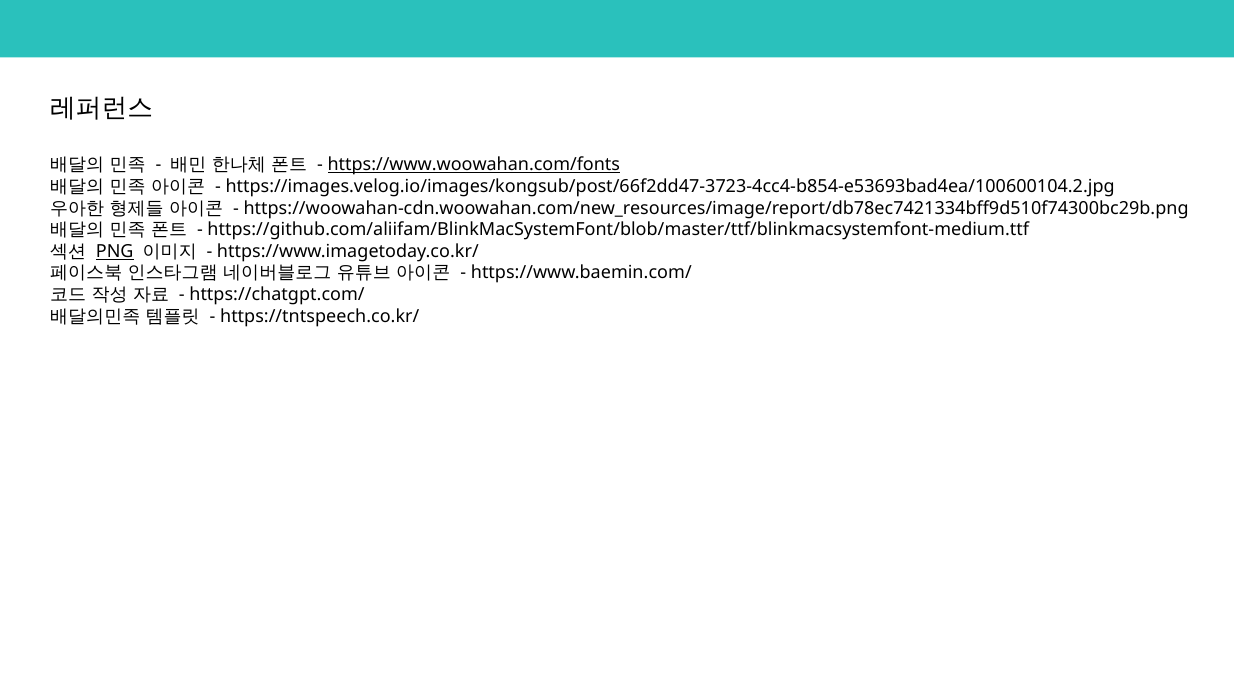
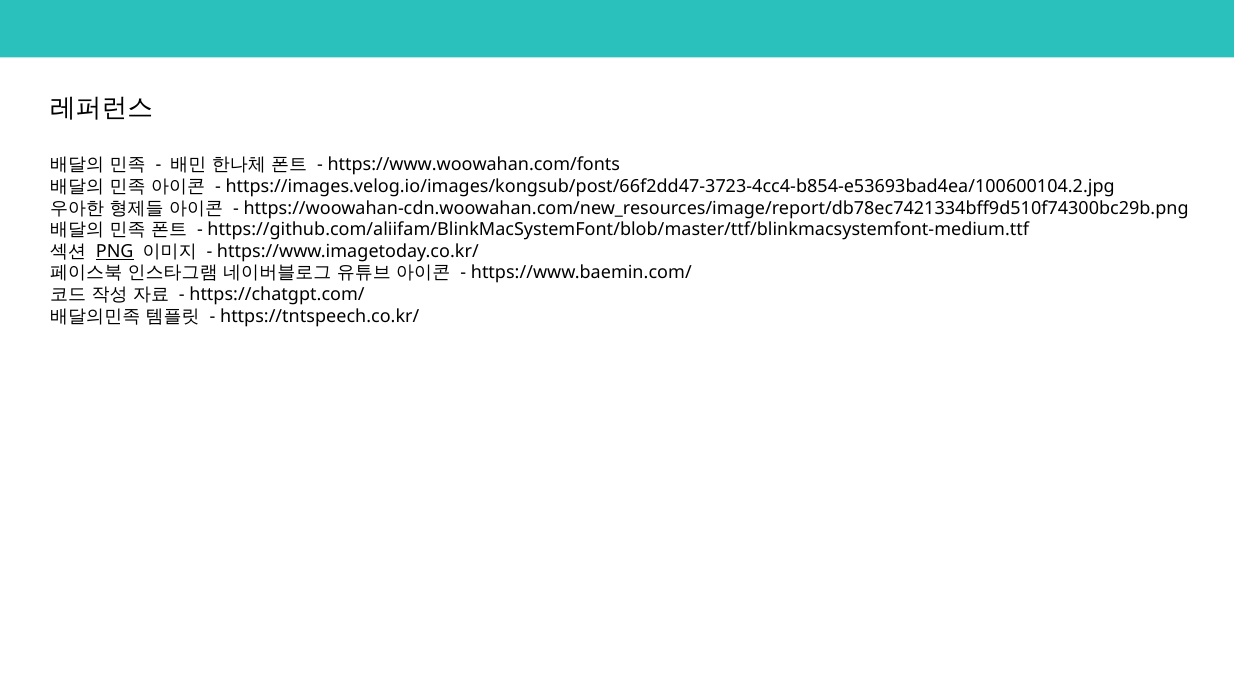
https://www.woowahan.com/fonts underline: present -> none
